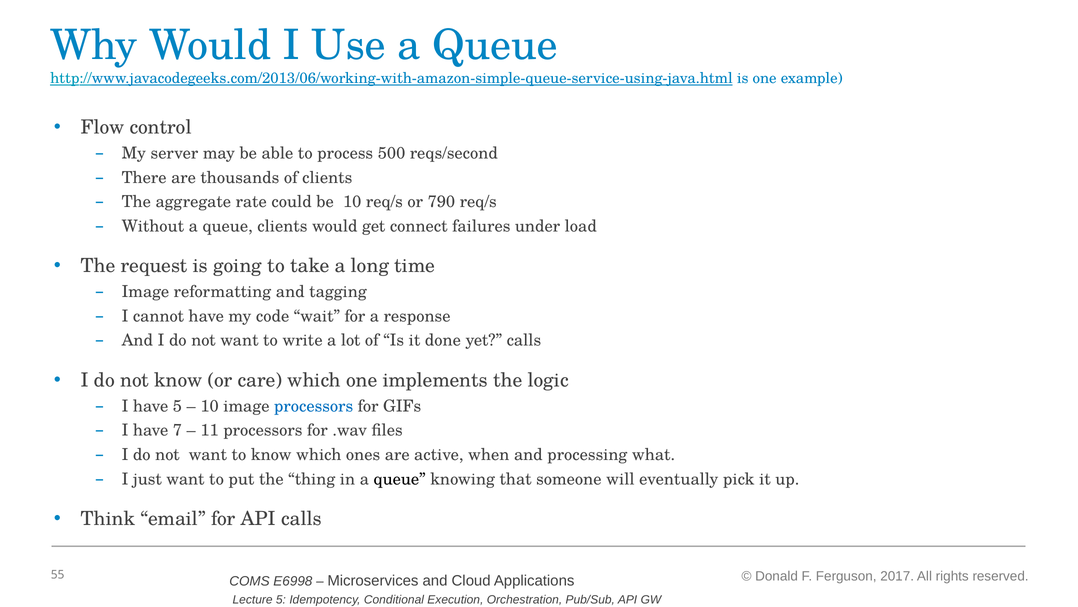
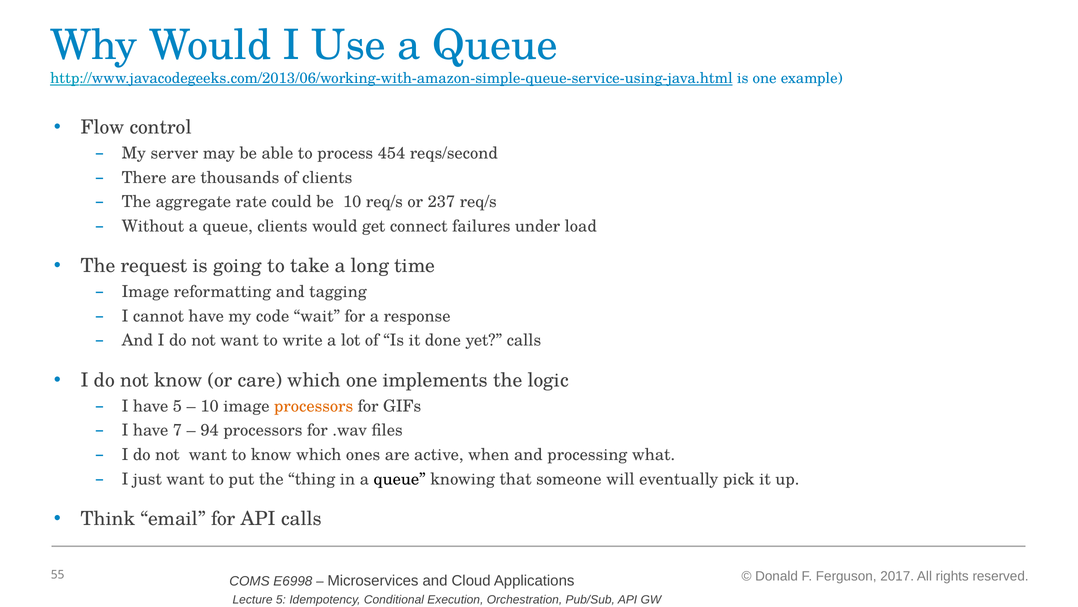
500: 500 -> 454
790: 790 -> 237
processors at (314, 406) colour: blue -> orange
11: 11 -> 94
